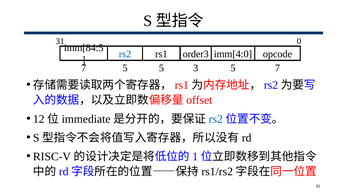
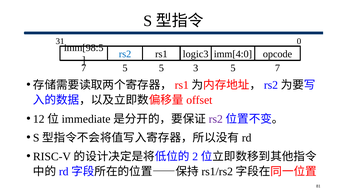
imm[84:5: imm[84:5 -> imm[98:5
order3: order3 -> logic3
rs2 at (216, 119) colour: blue -> purple
1: 1 -> 2
